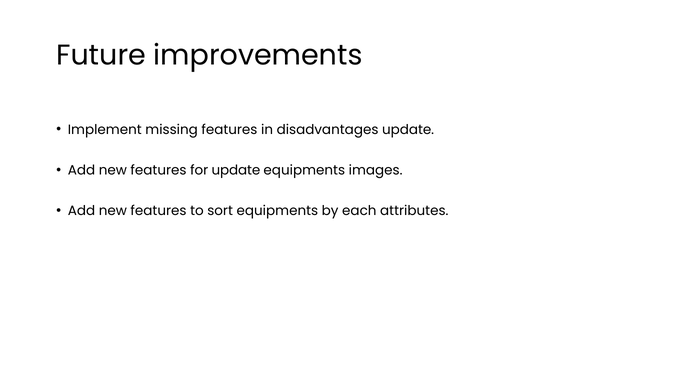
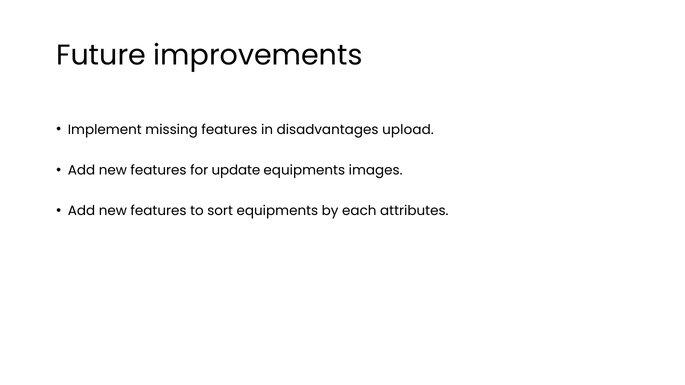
disadvantages update: update -> upload
